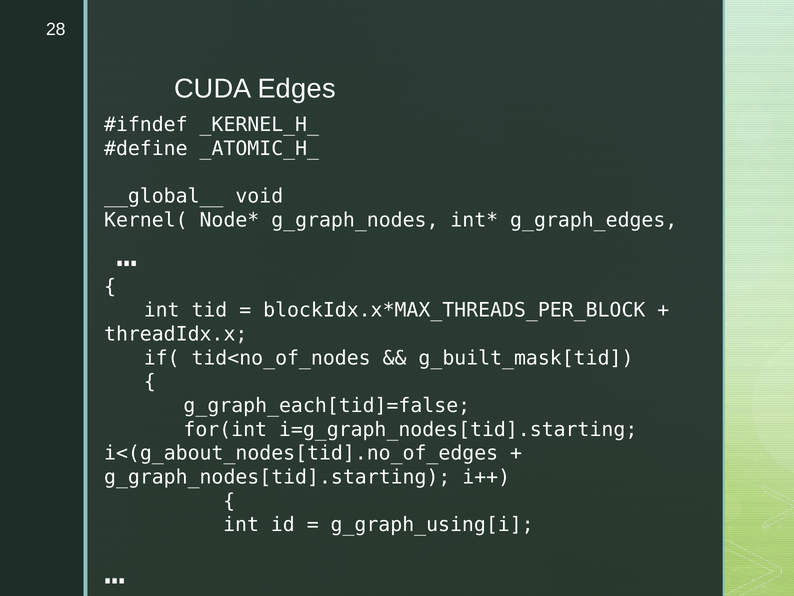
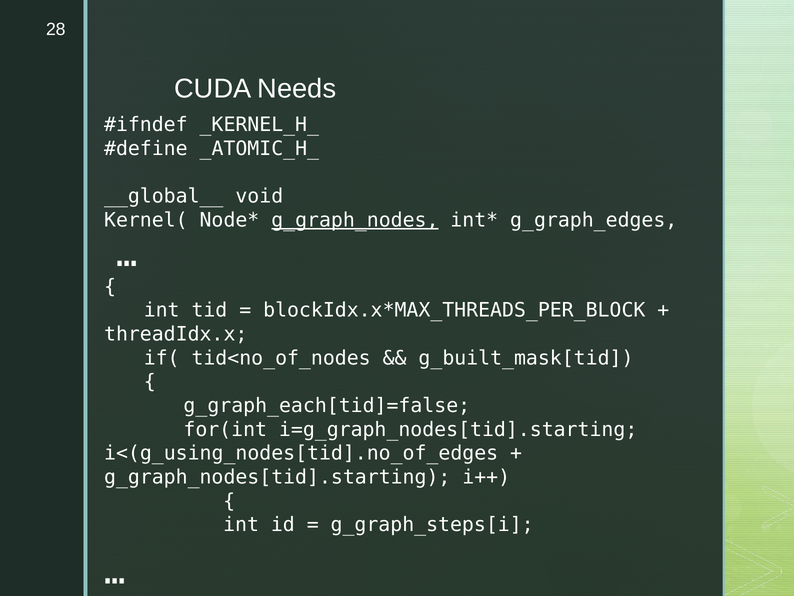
Edges: Edges -> Needs
g_graph_nodes underline: none -> present
i<(g_about_nodes[tid].no_of_edges: i<(g_about_nodes[tid].no_of_edges -> i<(g_using_nodes[tid].no_of_edges
g_graph_using[i: g_graph_using[i -> g_graph_steps[i
